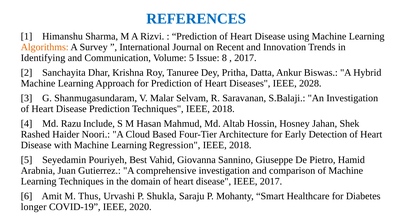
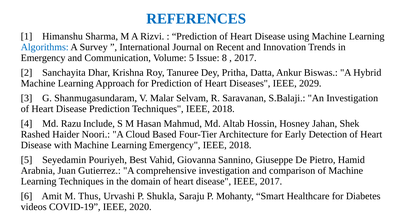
Algorithms colour: orange -> blue
Identifying at (43, 58): Identifying -> Emergency
2028: 2028 -> 2029
Learning Regression: Regression -> Emergency
longer: longer -> videos
